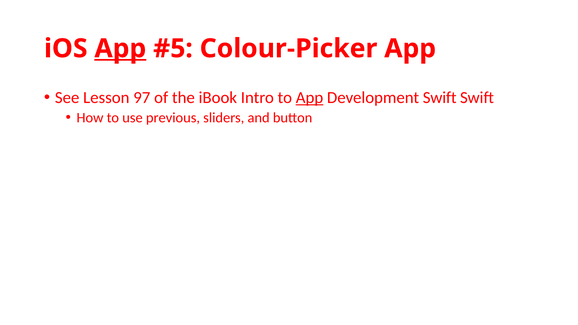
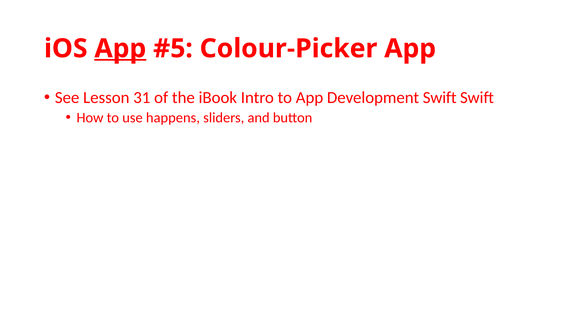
97: 97 -> 31
App at (310, 98) underline: present -> none
previous: previous -> happens
